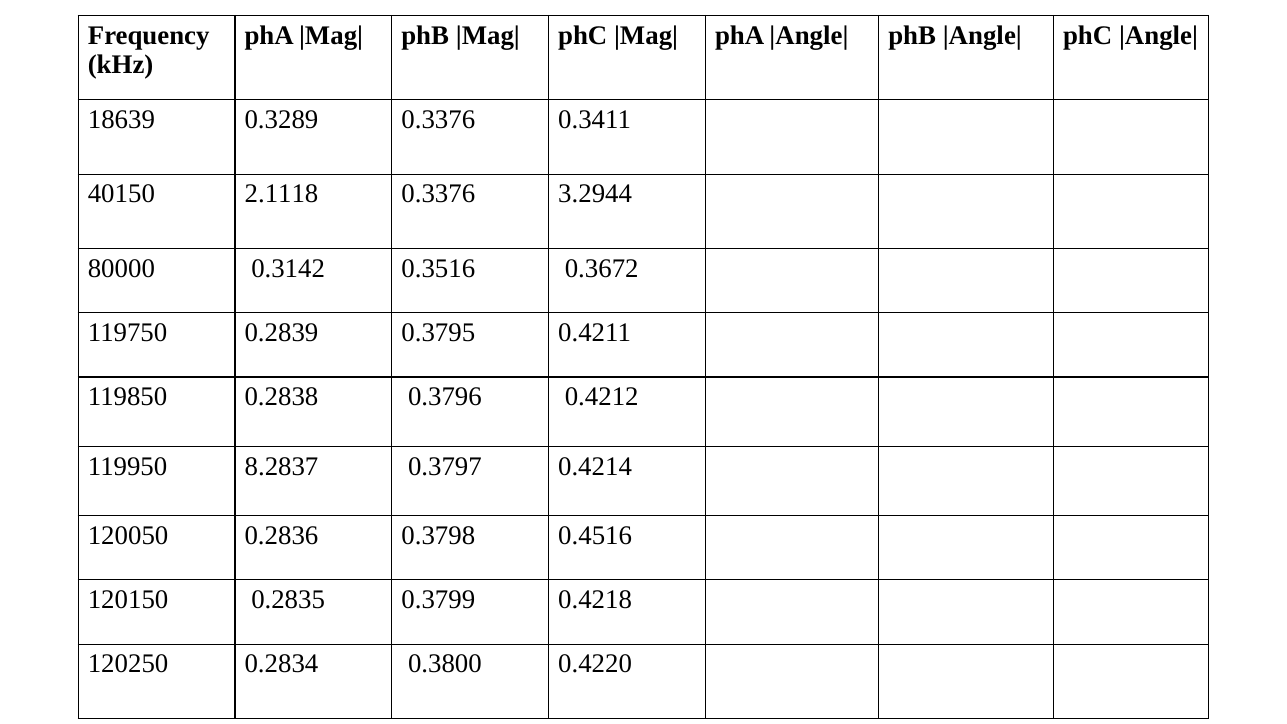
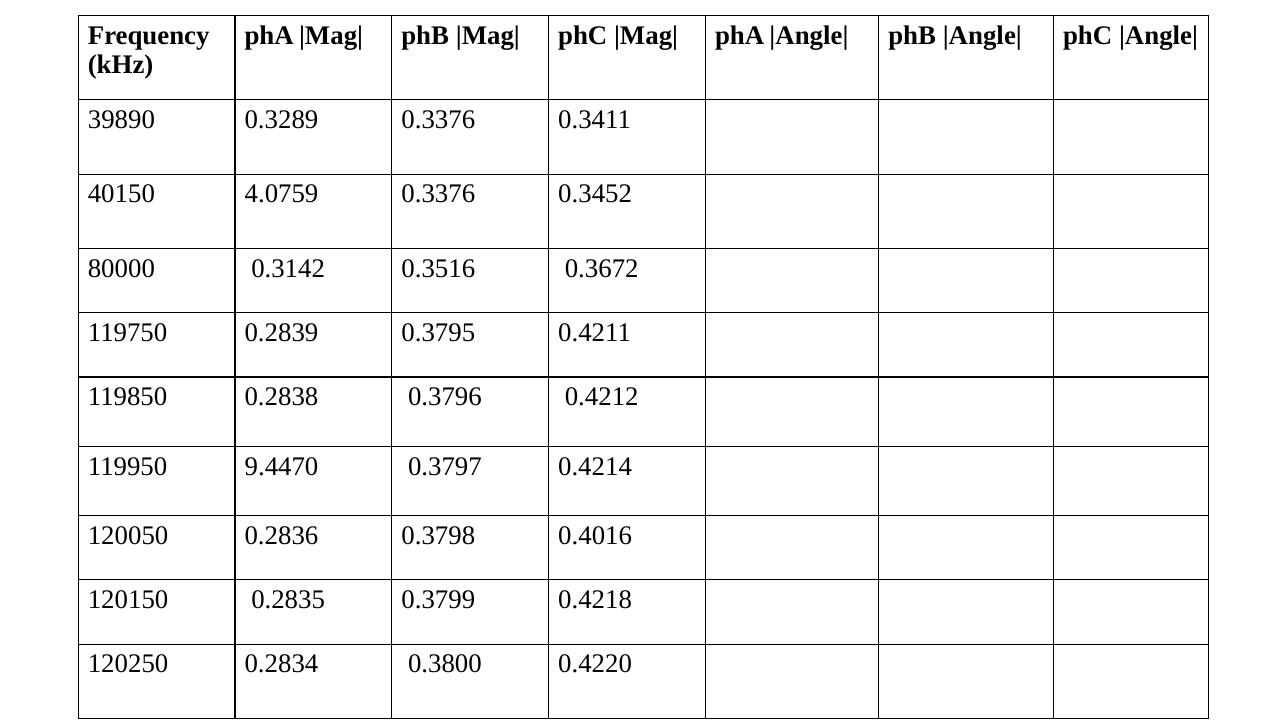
18639: 18639 -> 39890
2.1118: 2.1118 -> 4.0759
3.2944: 3.2944 -> 0.3452
8.2837: 8.2837 -> 9.4470
0.4516: 0.4516 -> 0.4016
